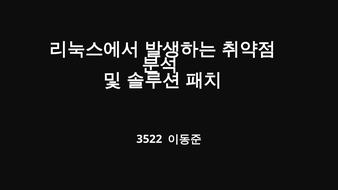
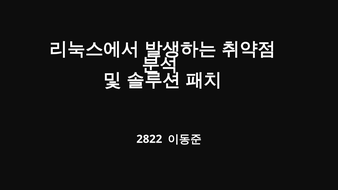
3522: 3522 -> 2822
